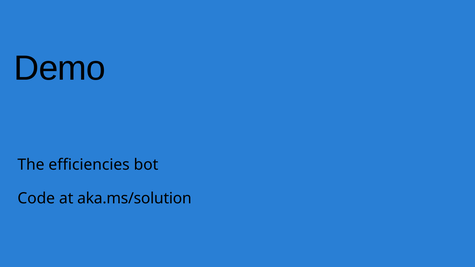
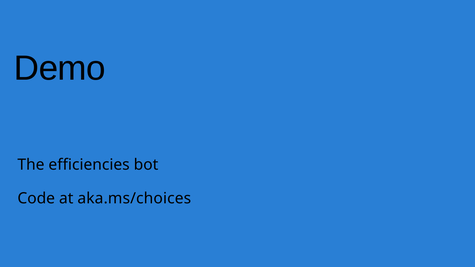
aka.ms/solution: aka.ms/solution -> aka.ms/choices
